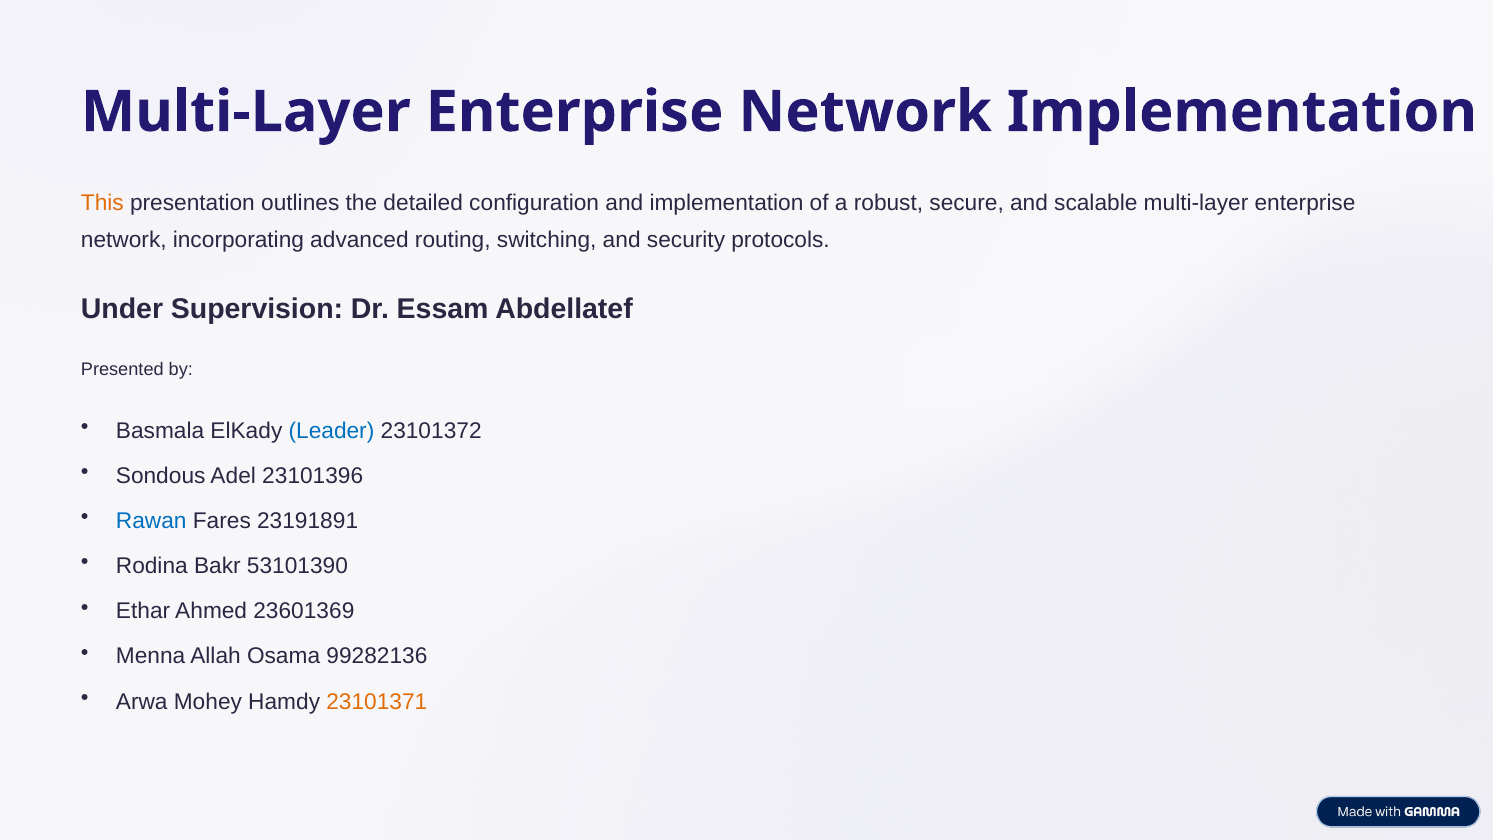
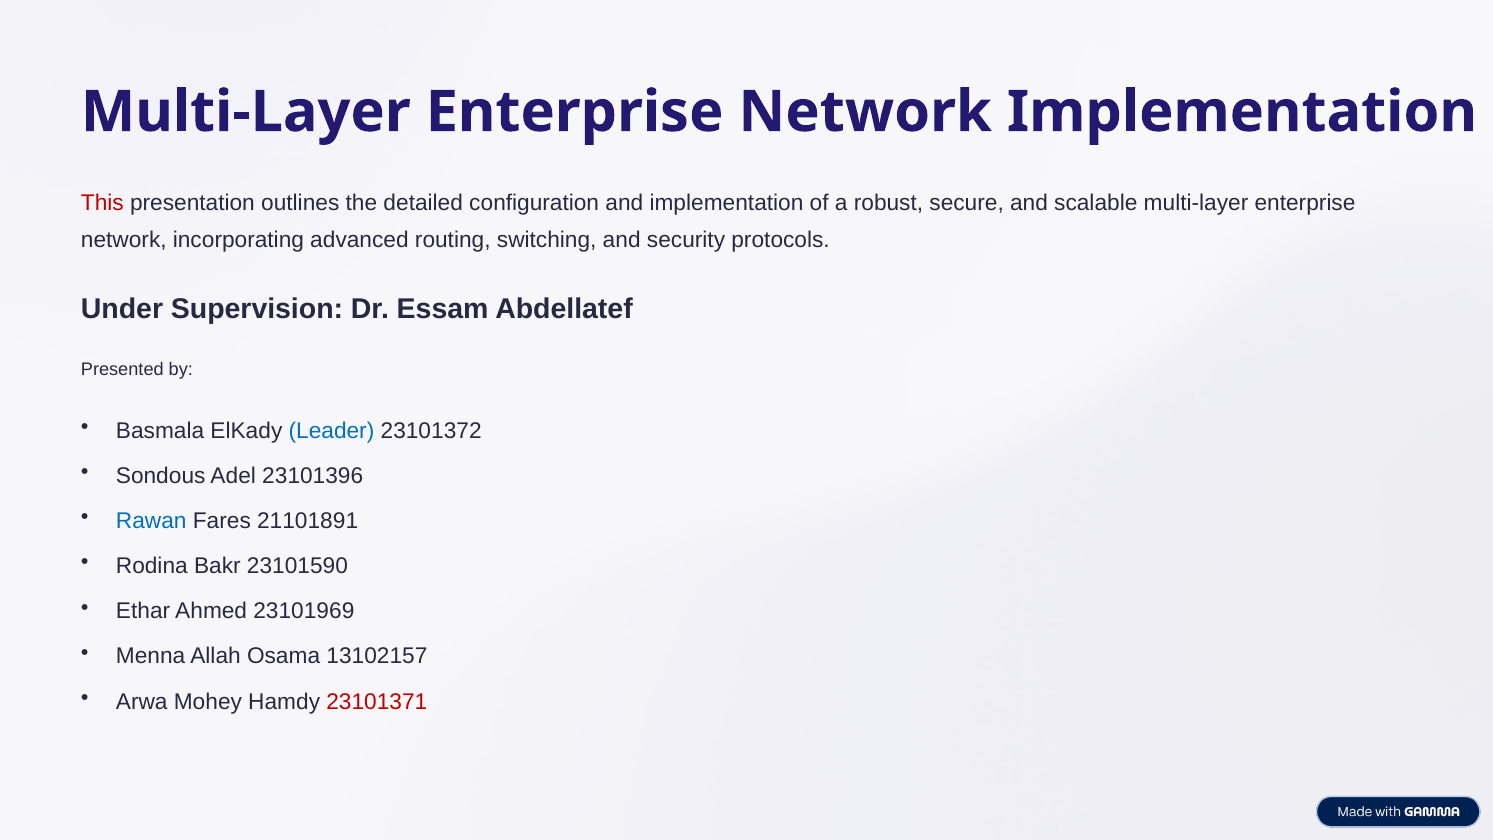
This colour: orange -> red
23191891: 23191891 -> 21101891
53101390: 53101390 -> 23101590
23601369: 23601369 -> 23101969
99282136: 99282136 -> 13102157
23101371 colour: orange -> red
